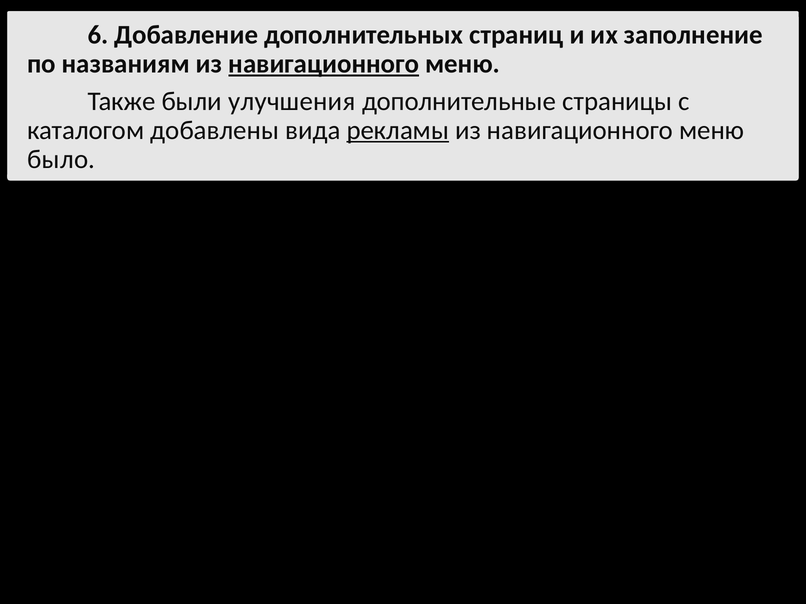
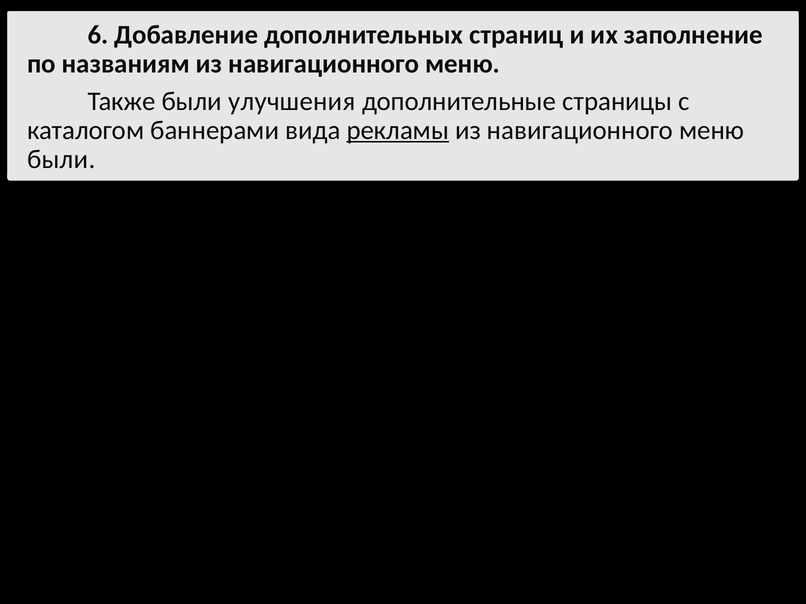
навигационного at (324, 64) underline: present -> none
добавлены: добавлены -> баннерами
было at (61, 159): было -> были
